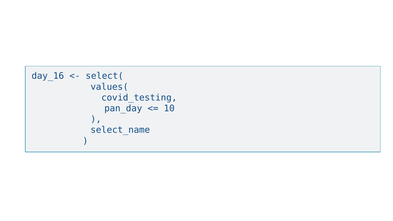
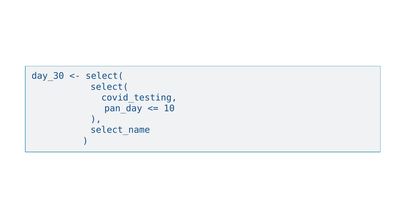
day_16: day_16 -> day_30
values( at (109, 87): values( -> select(
